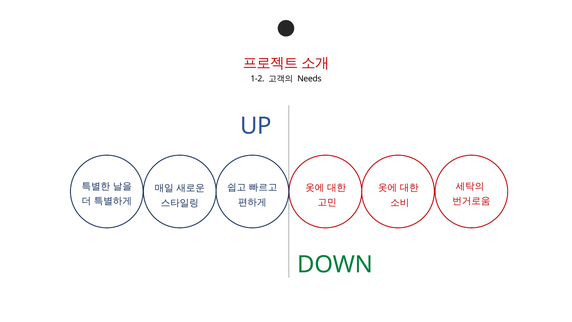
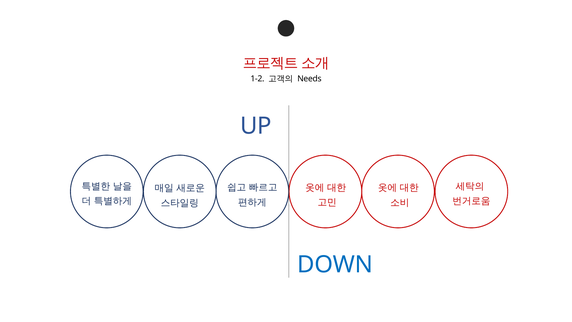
DOWN colour: green -> blue
